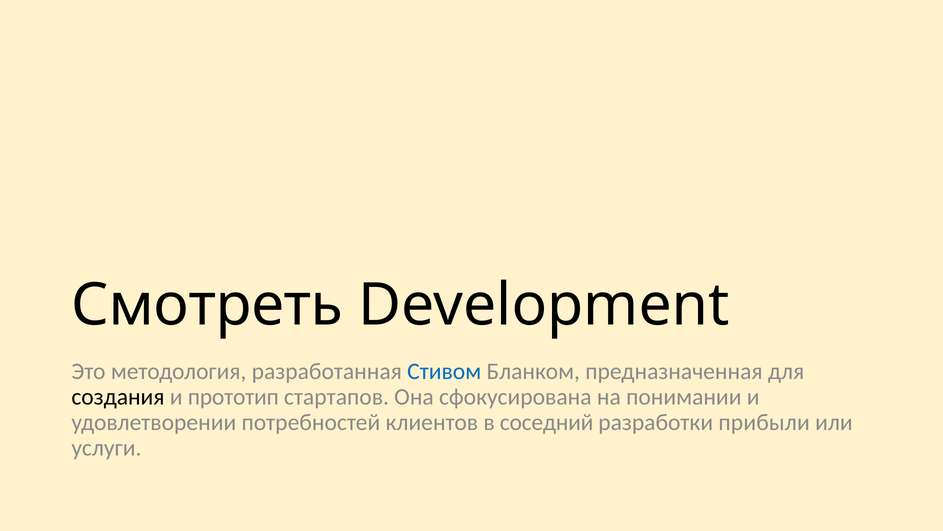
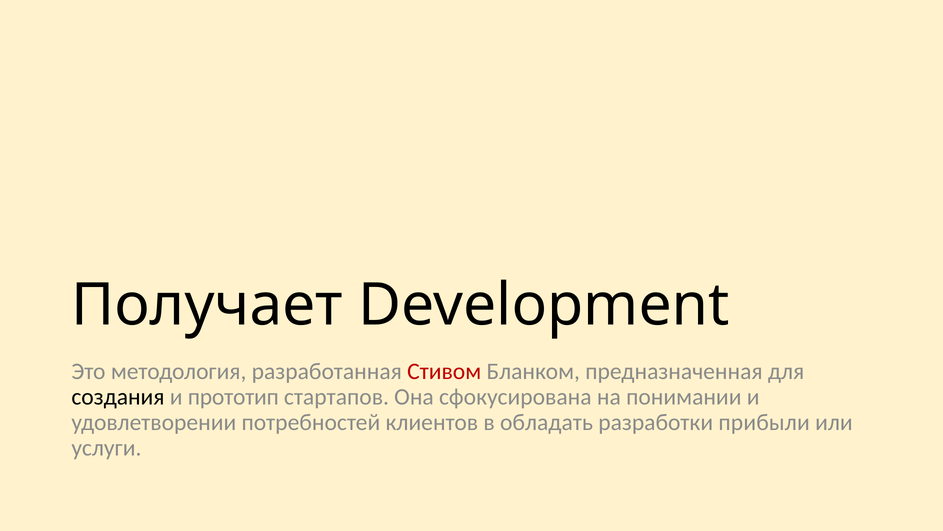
Смотреть: Смотреть -> Получает
Стивом colour: blue -> red
соседний: соседний -> обладать
